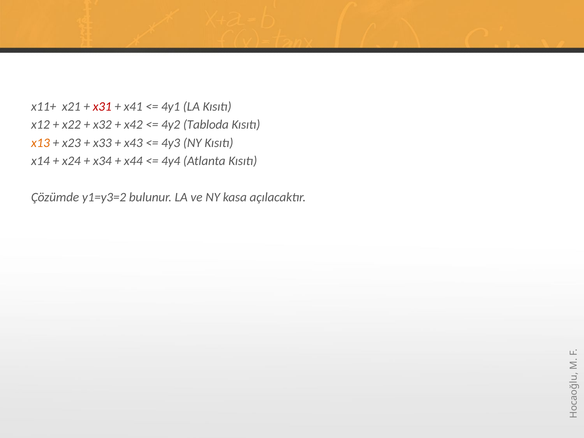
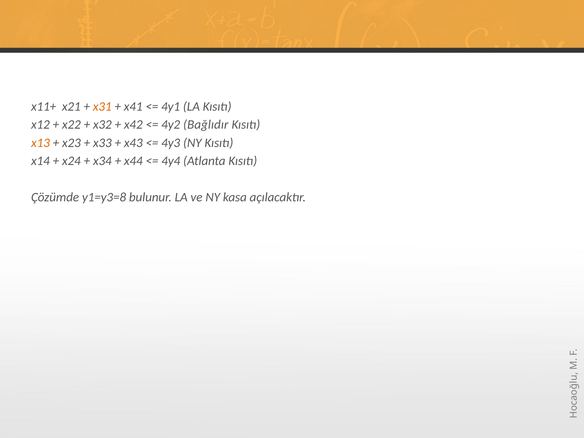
x31 colour: red -> orange
Tabloda: Tabloda -> Bağlıdır
y1=y3=2: y1=y3=2 -> y1=y3=8
